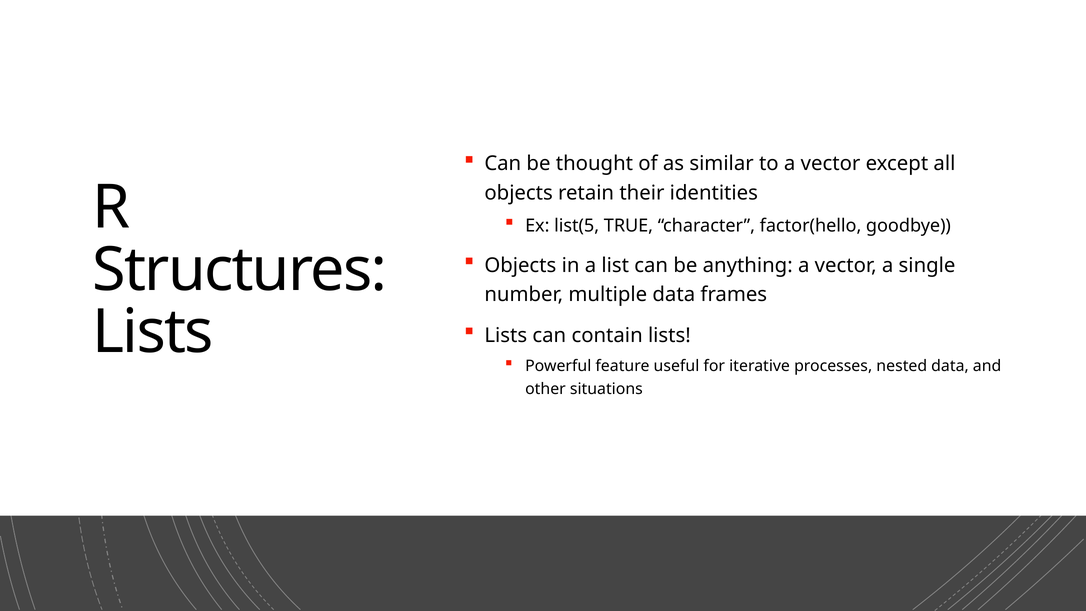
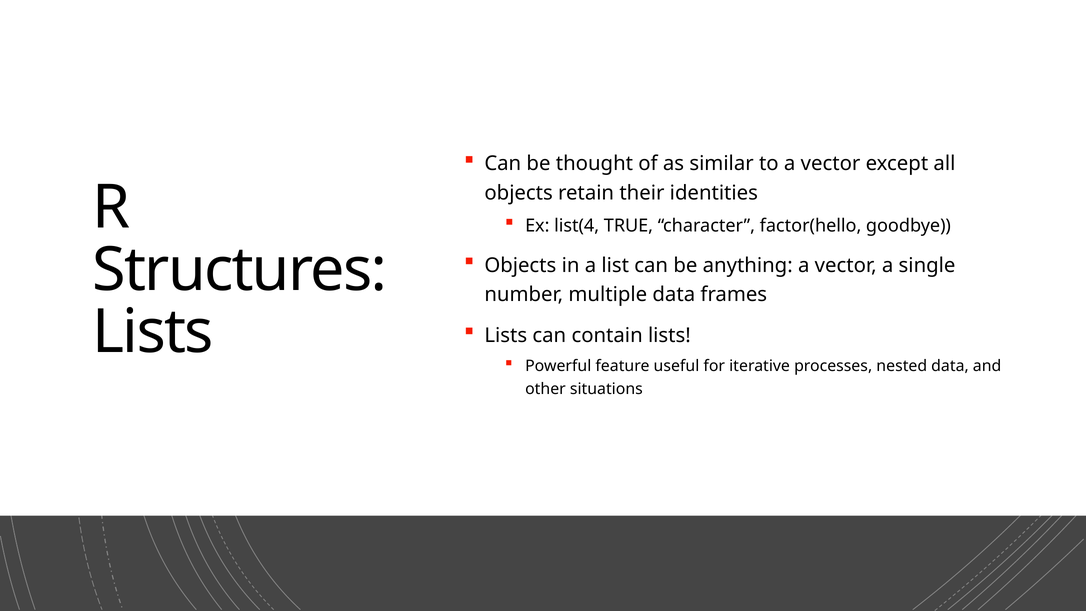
list(5: list(5 -> list(4
